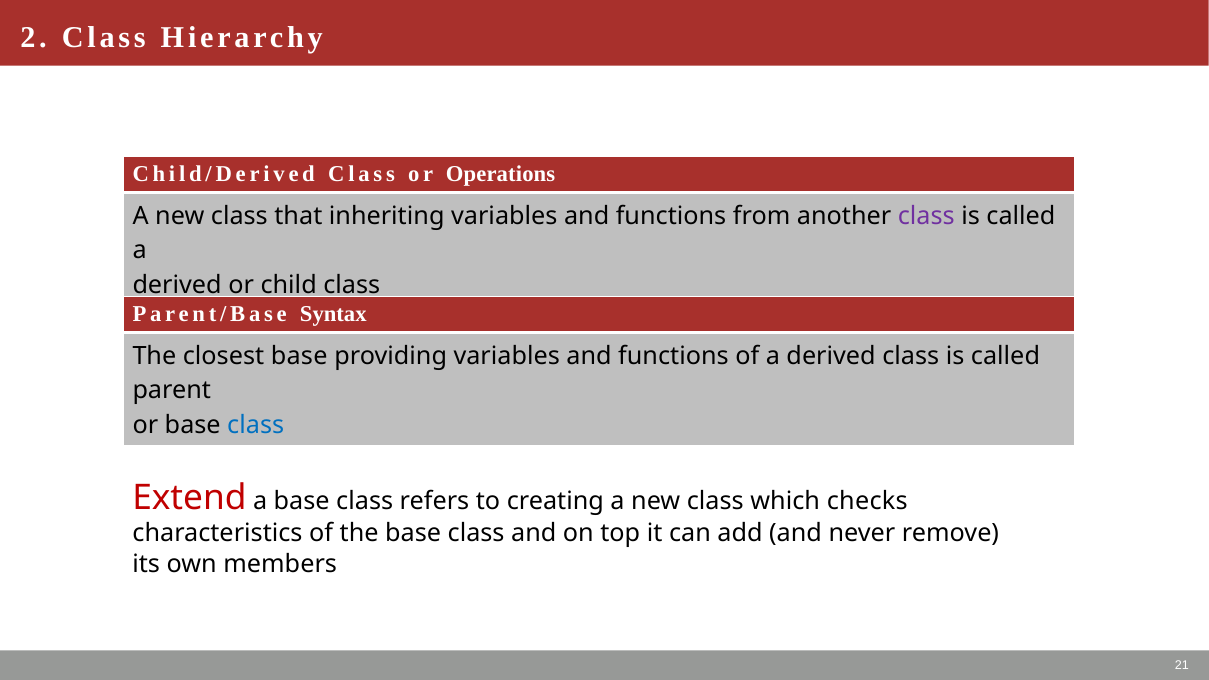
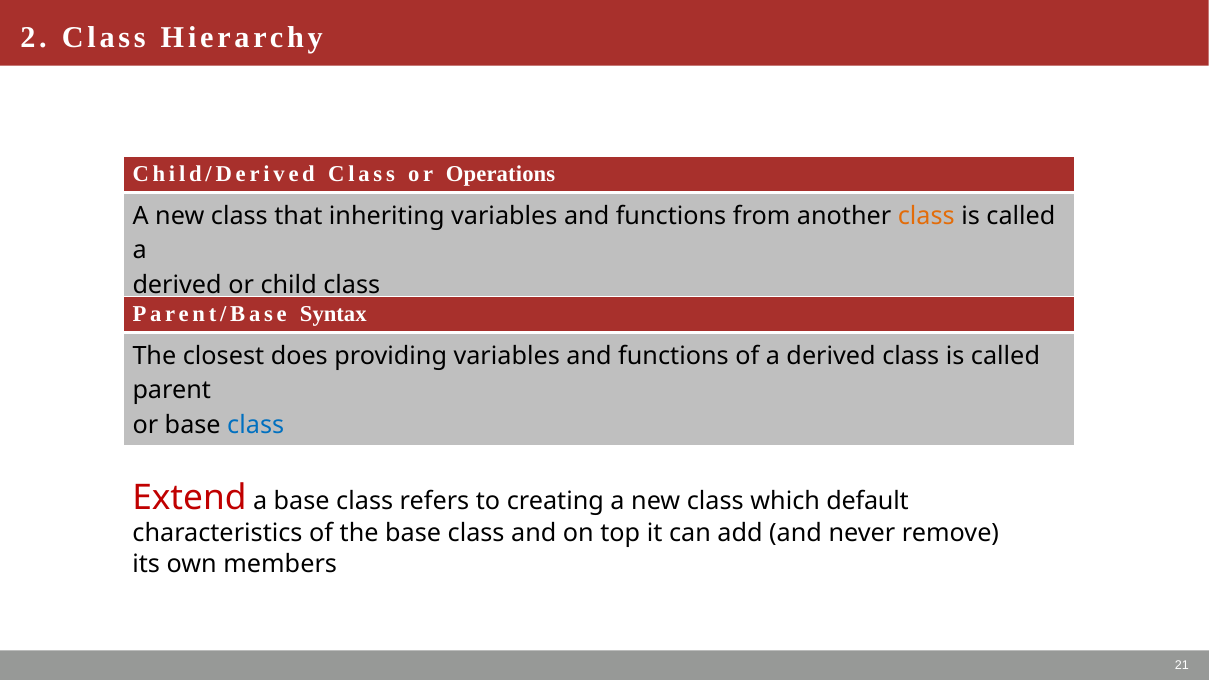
class at (926, 216) colour: purple -> orange
closest base: base -> does
checks: checks -> default
